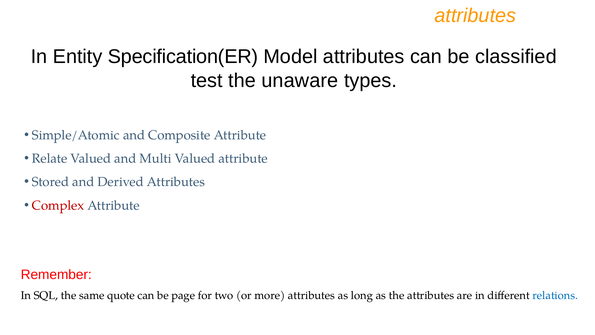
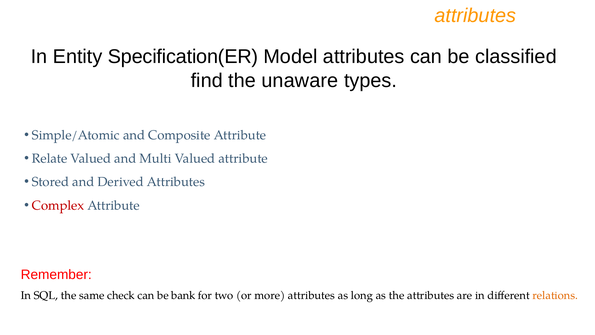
test: test -> find
quote: quote -> check
page: page -> bank
relations colour: blue -> orange
